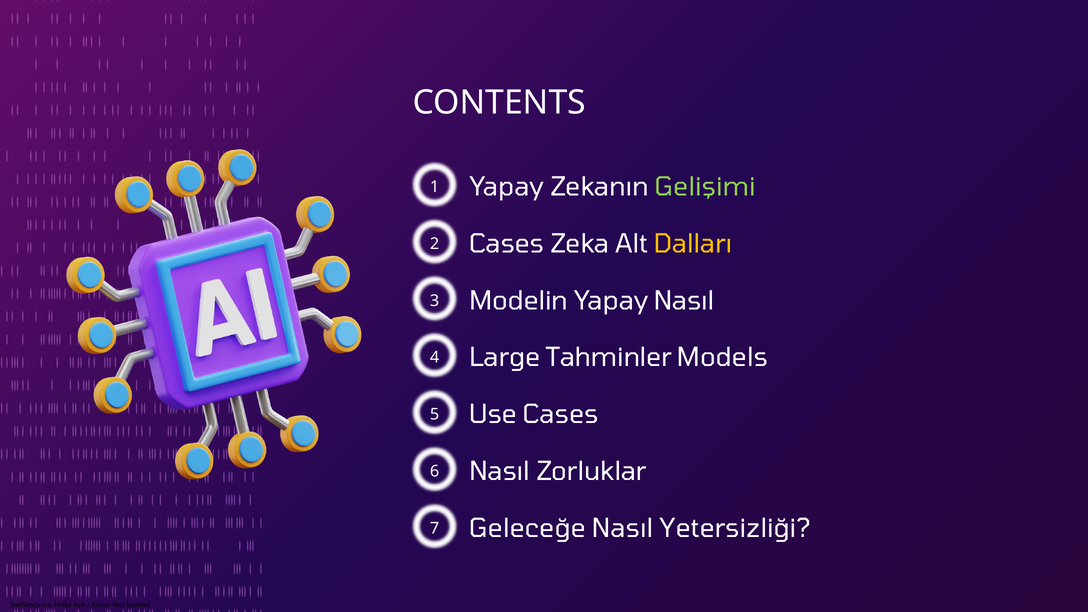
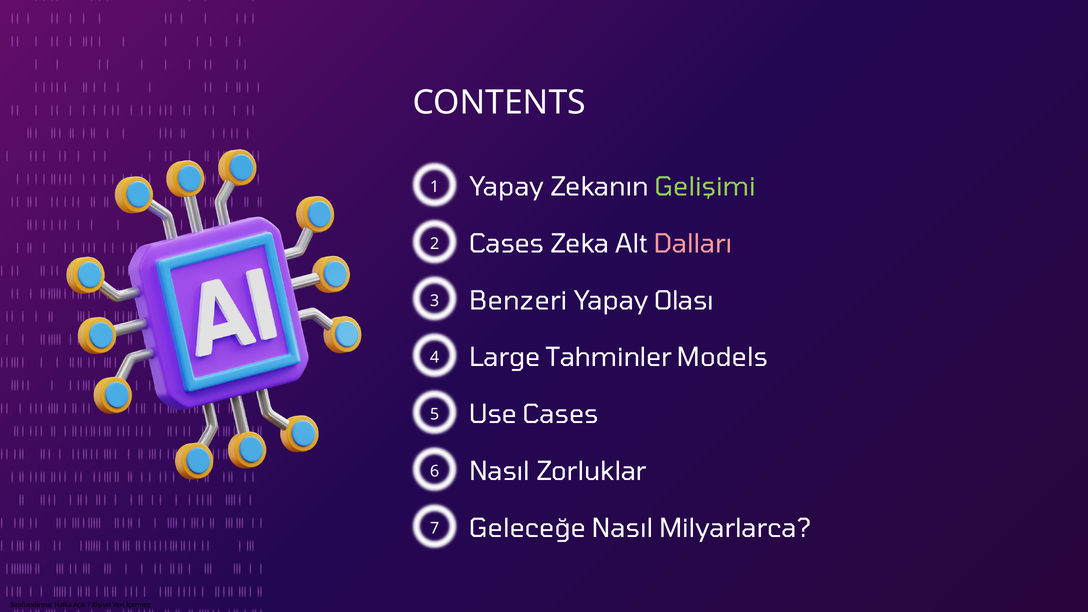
Dalları colour: yellow -> pink
Modelin: Modelin -> Benzeri
Yapay Nasıl: Nasıl -> Olası
Yetersizliği: Yetersizliği -> Milyarlarca
